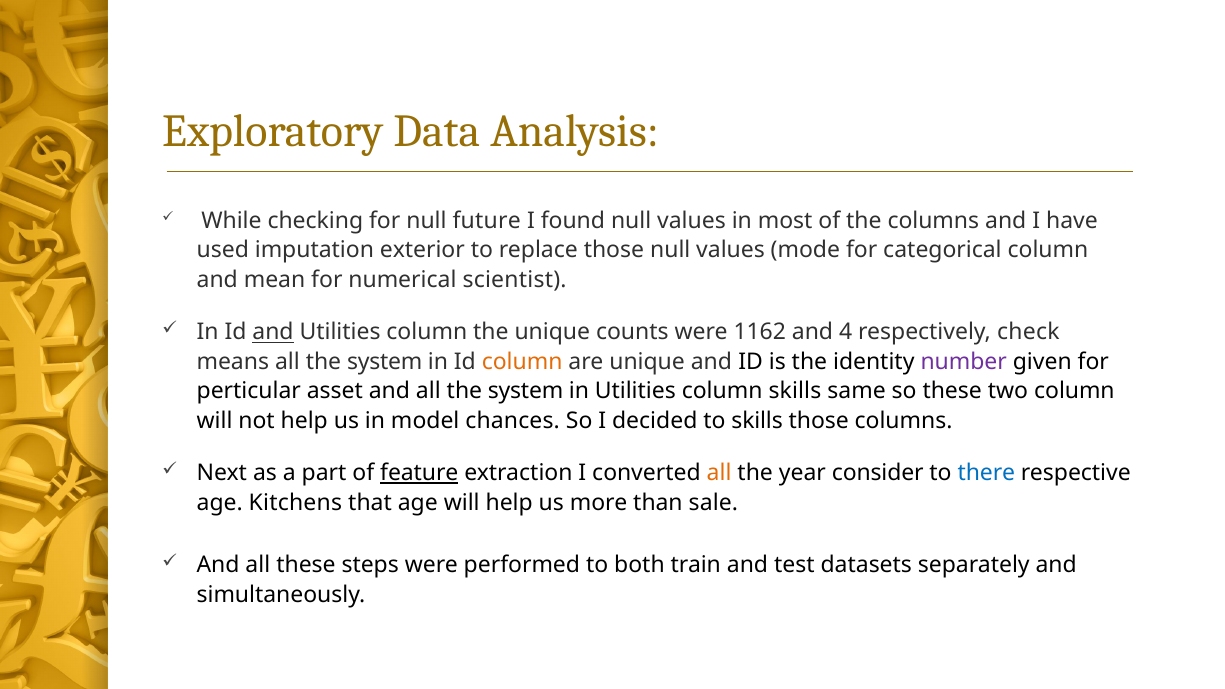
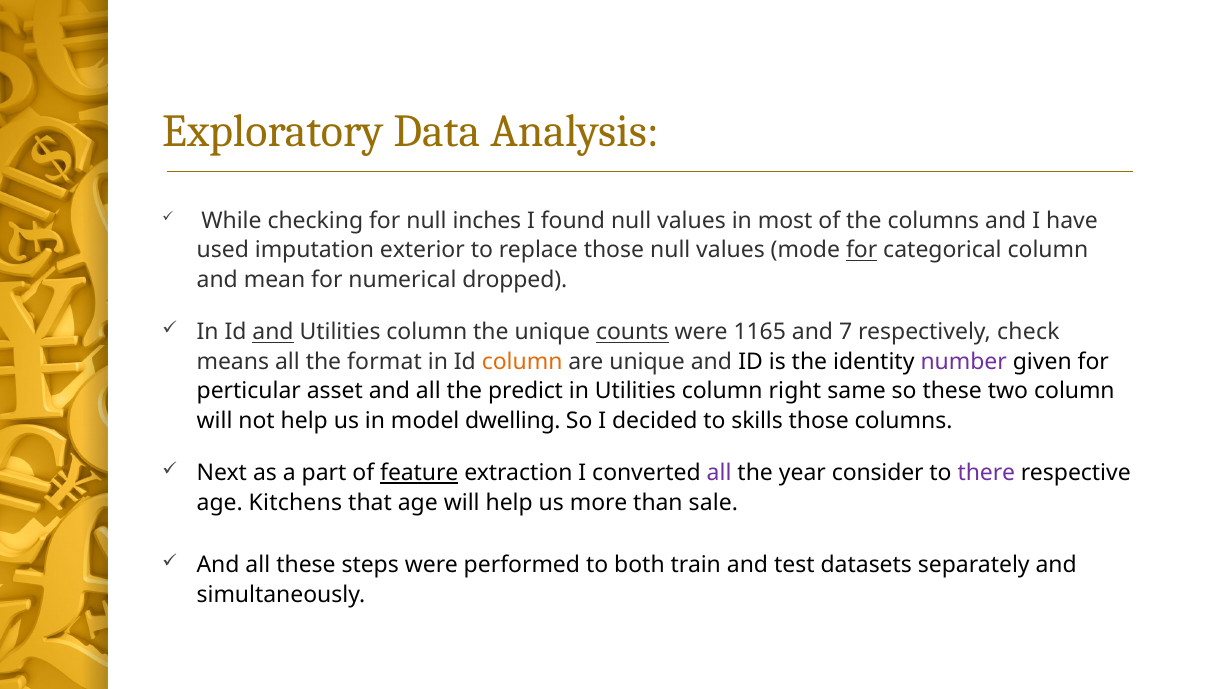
future: future -> inches
for at (862, 250) underline: none -> present
scientist: scientist -> dropped
counts underline: none -> present
1162: 1162 -> 1165
4: 4 -> 7
means all the system: system -> format
and all the system: system -> predict
column skills: skills -> right
chances: chances -> dwelling
all at (719, 473) colour: orange -> purple
there colour: blue -> purple
